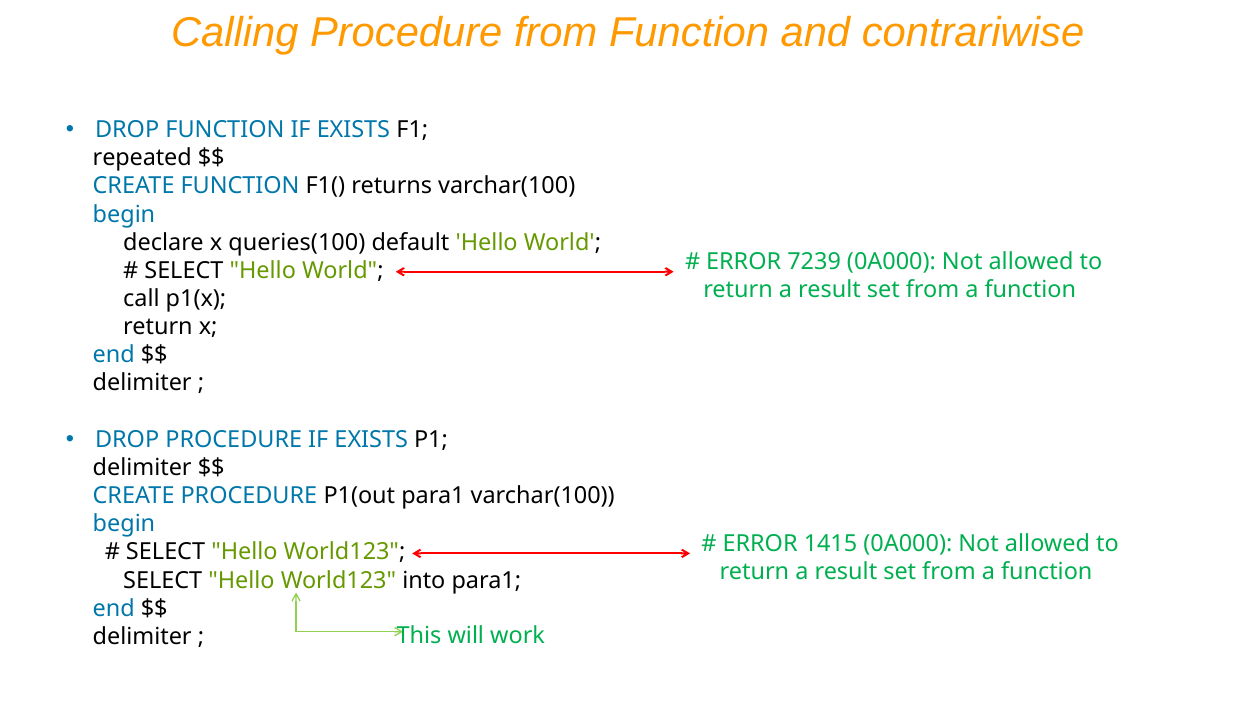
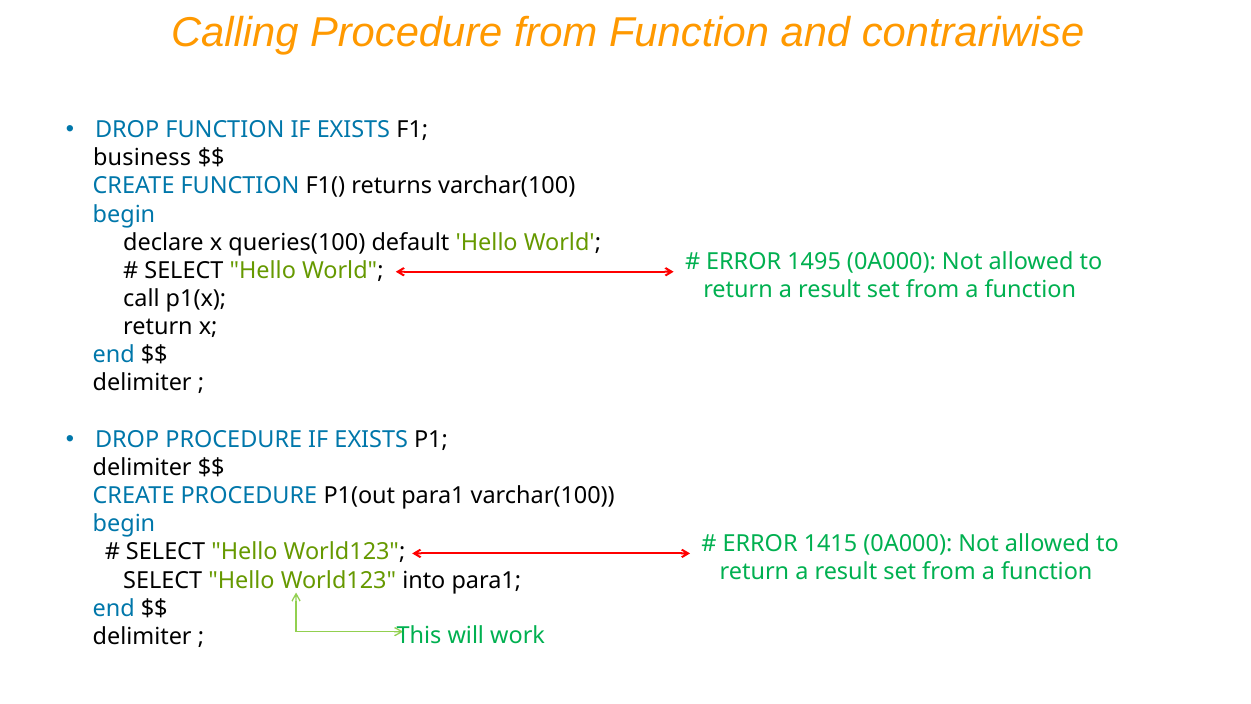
repeated: repeated -> business
7239: 7239 -> 1495
